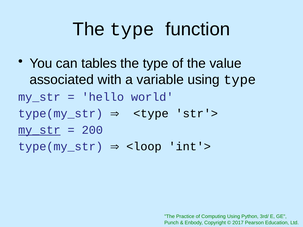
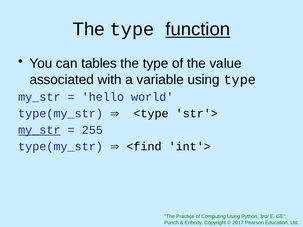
function underline: none -> present
200: 200 -> 255
<loop: <loop -> <find
